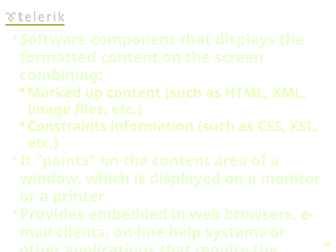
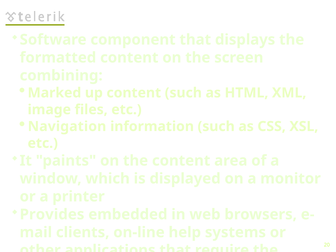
Constraints: Constraints -> Navigation
